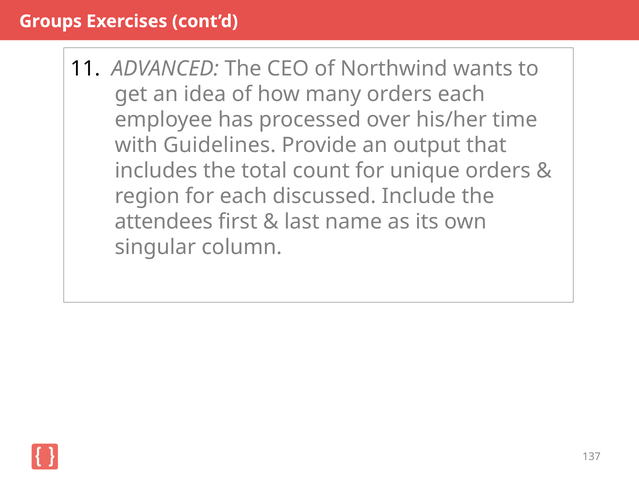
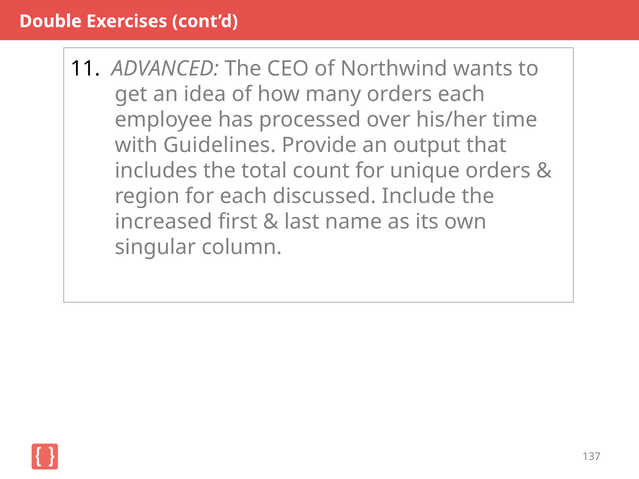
Groups: Groups -> Double
attendees: attendees -> increased
